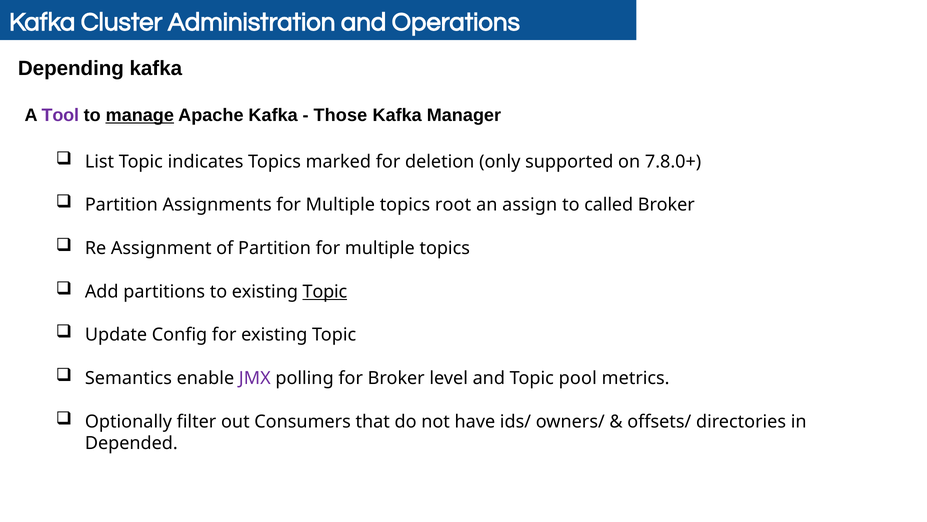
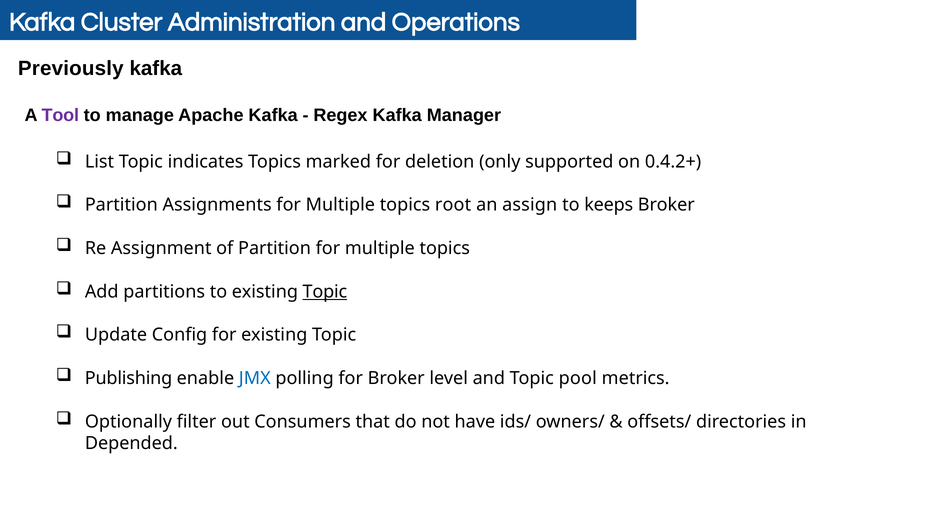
Depending: Depending -> Previously
manage underline: present -> none
Those: Those -> Regex
7.8.0+: 7.8.0+ -> 0.4.2+
called: called -> keeps
Semantics: Semantics -> Publishing
JMX colour: purple -> blue
